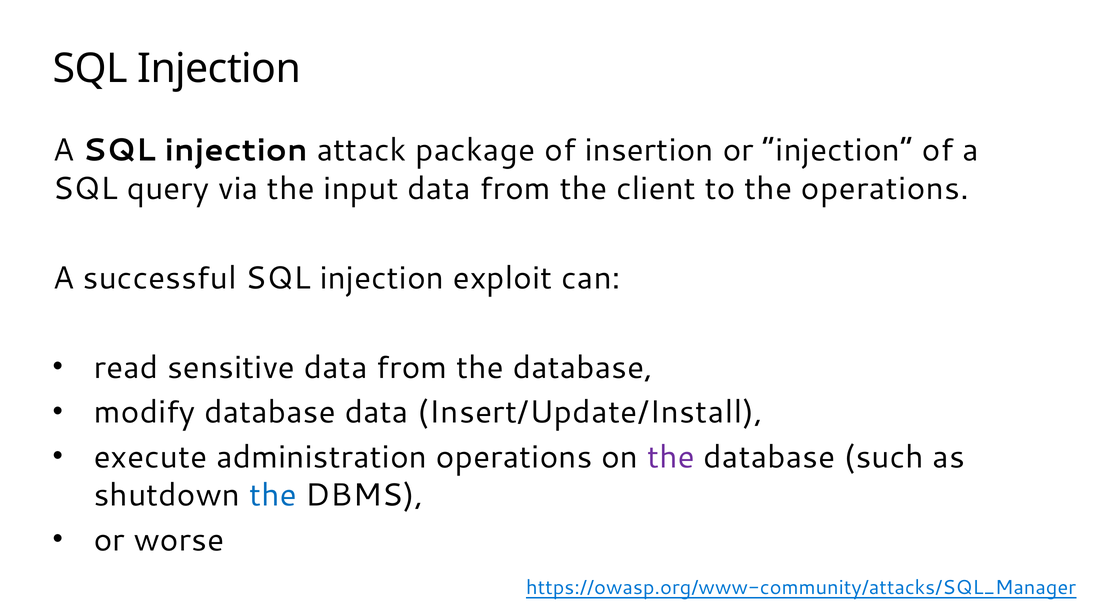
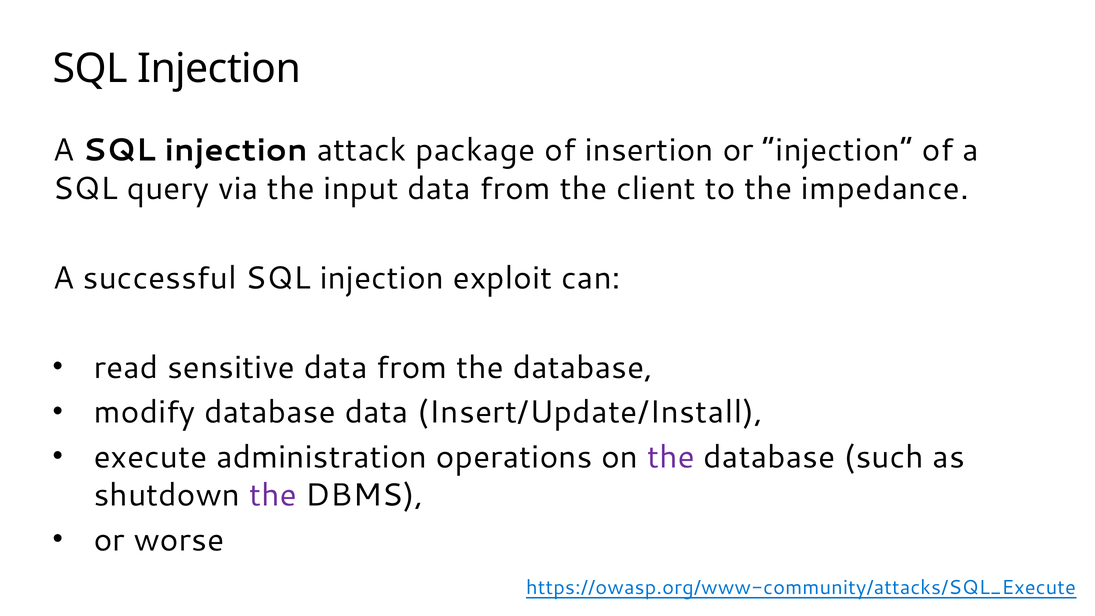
the operations: operations -> impedance
the at (273, 495) colour: blue -> purple
https://owasp.org/www-community/attacks/SQL_Manager: https://owasp.org/www-community/attacks/SQL_Manager -> https://owasp.org/www-community/attacks/SQL_Execute
